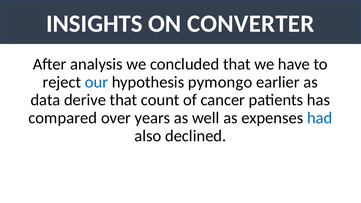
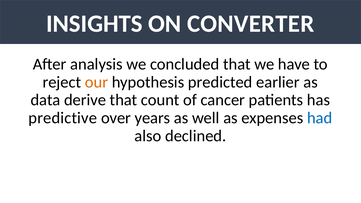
our colour: blue -> orange
pymongo: pymongo -> predicted
compared: compared -> predictive
